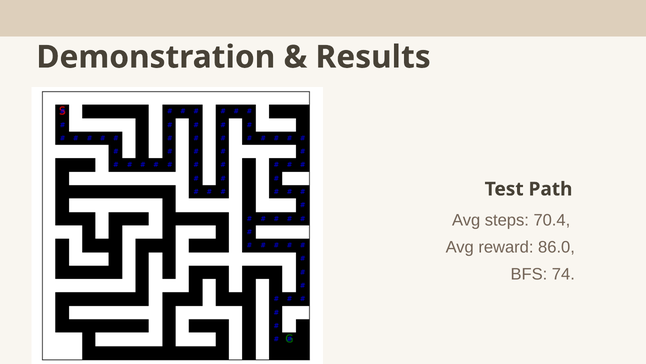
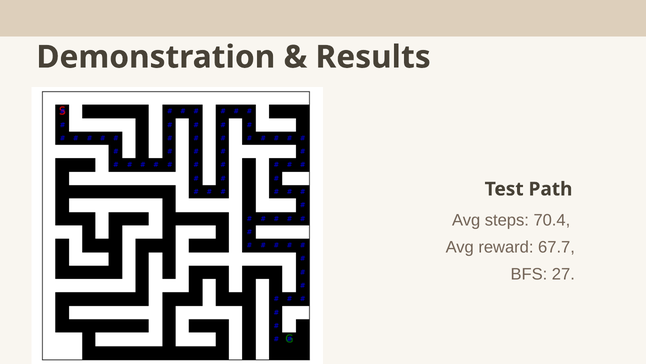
86.0: 86.0 -> 67.7
74: 74 -> 27
